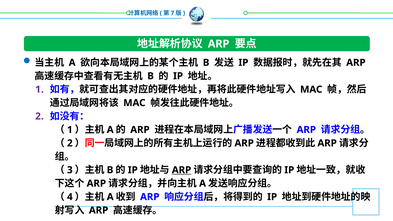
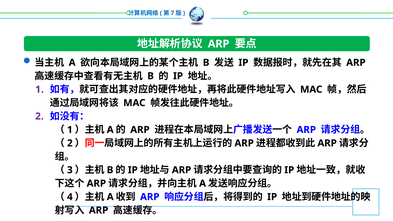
ARP at (182, 170) underline: present -> none
